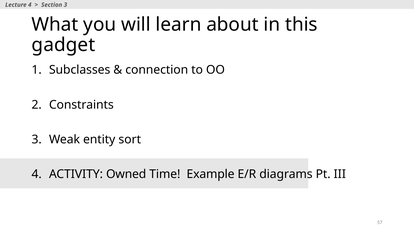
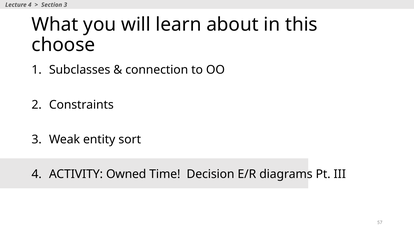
gadget: gadget -> choose
Example: Example -> Decision
